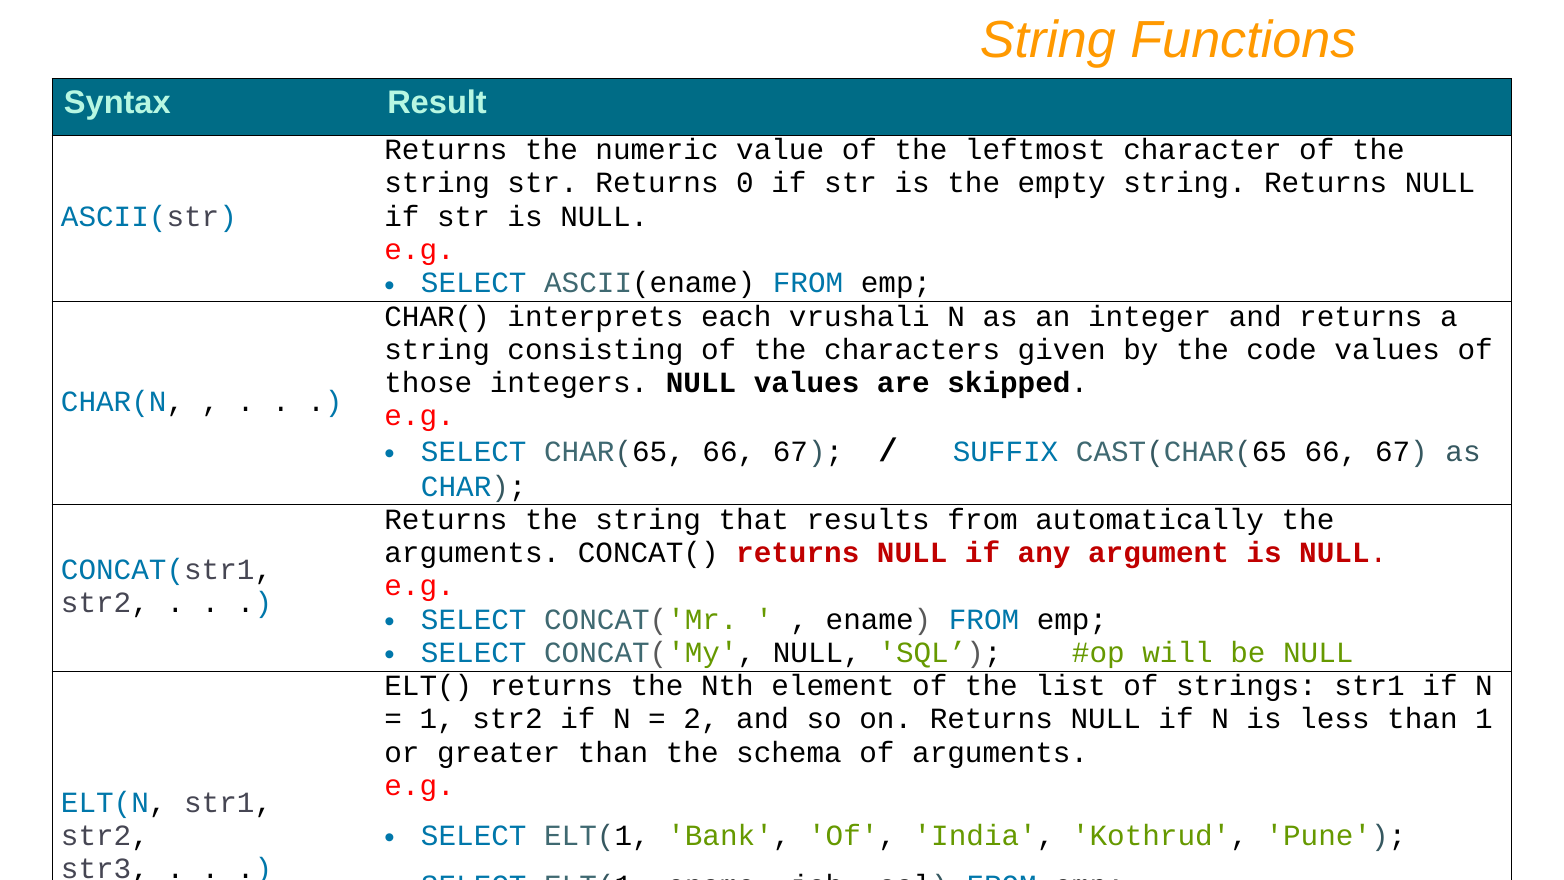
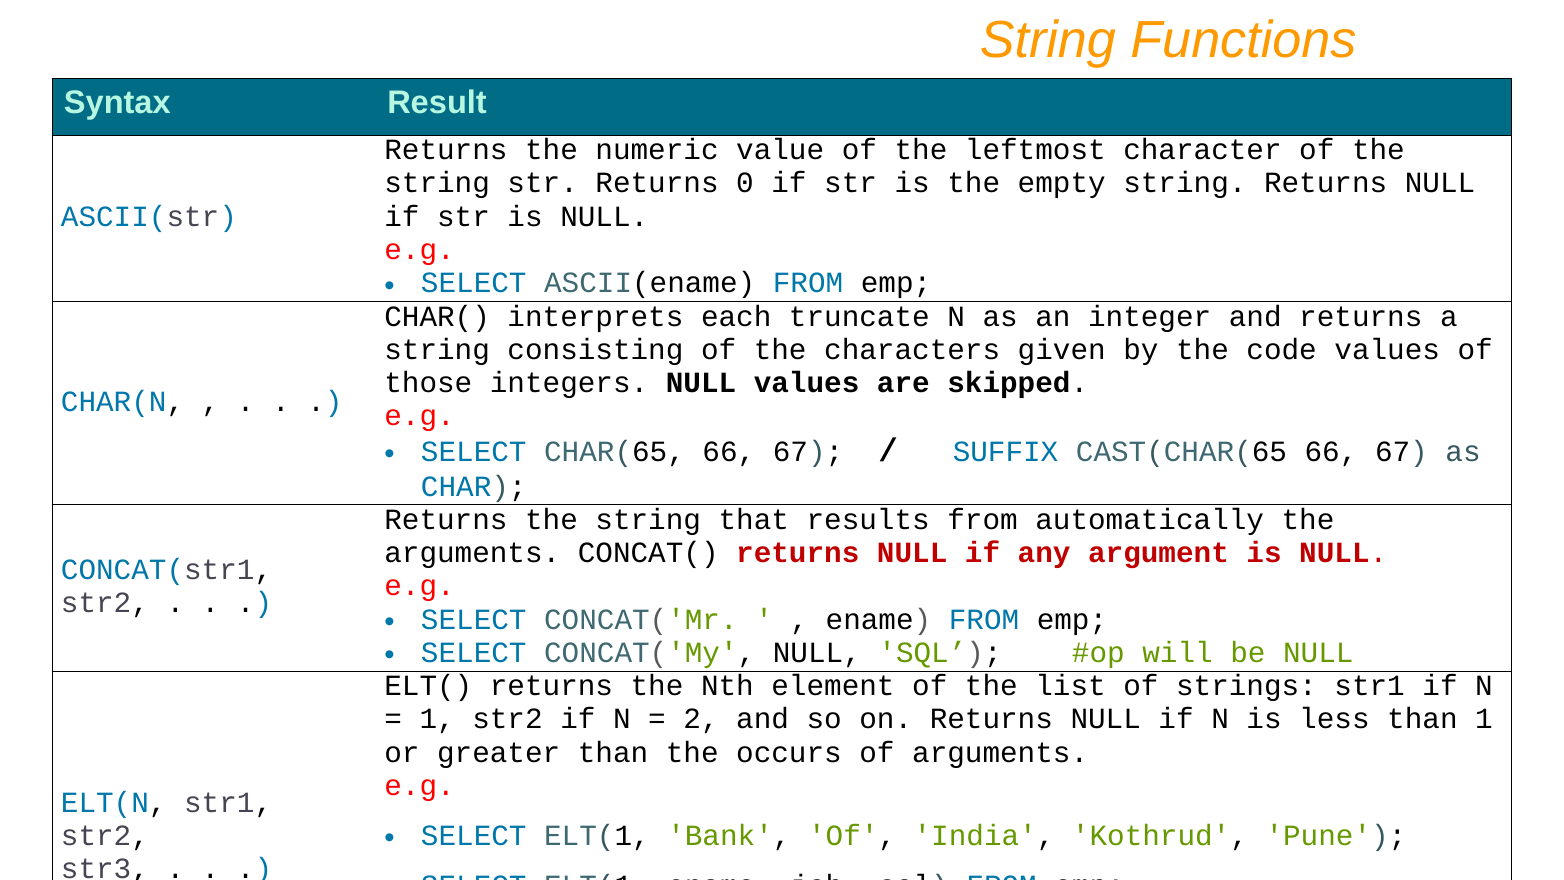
vrushali: vrushali -> truncate
schema: schema -> occurs
